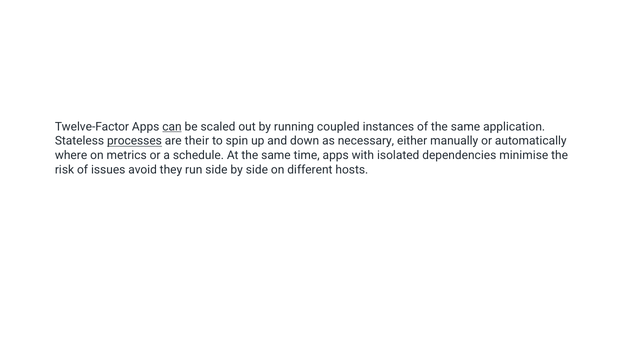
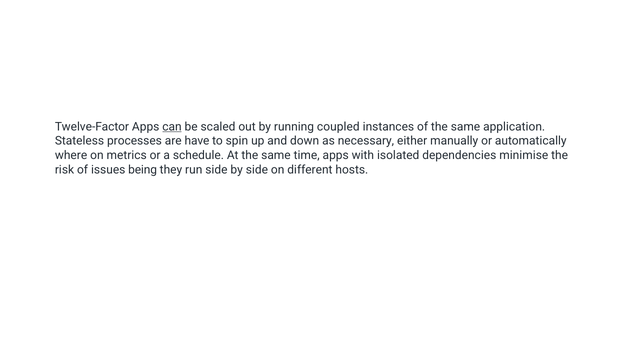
processes underline: present -> none
their: their -> have
avoid: avoid -> being
